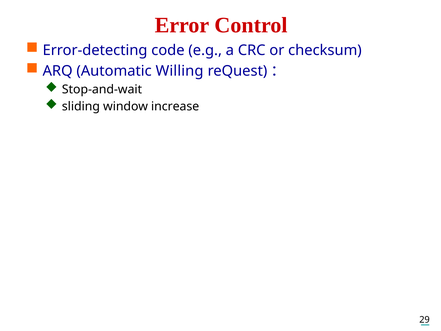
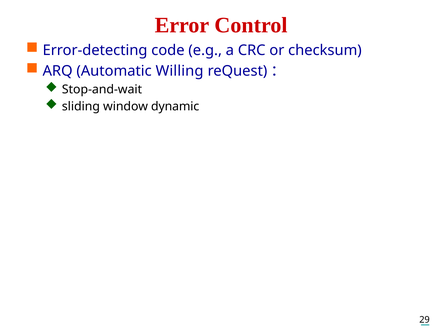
increase: increase -> dynamic
